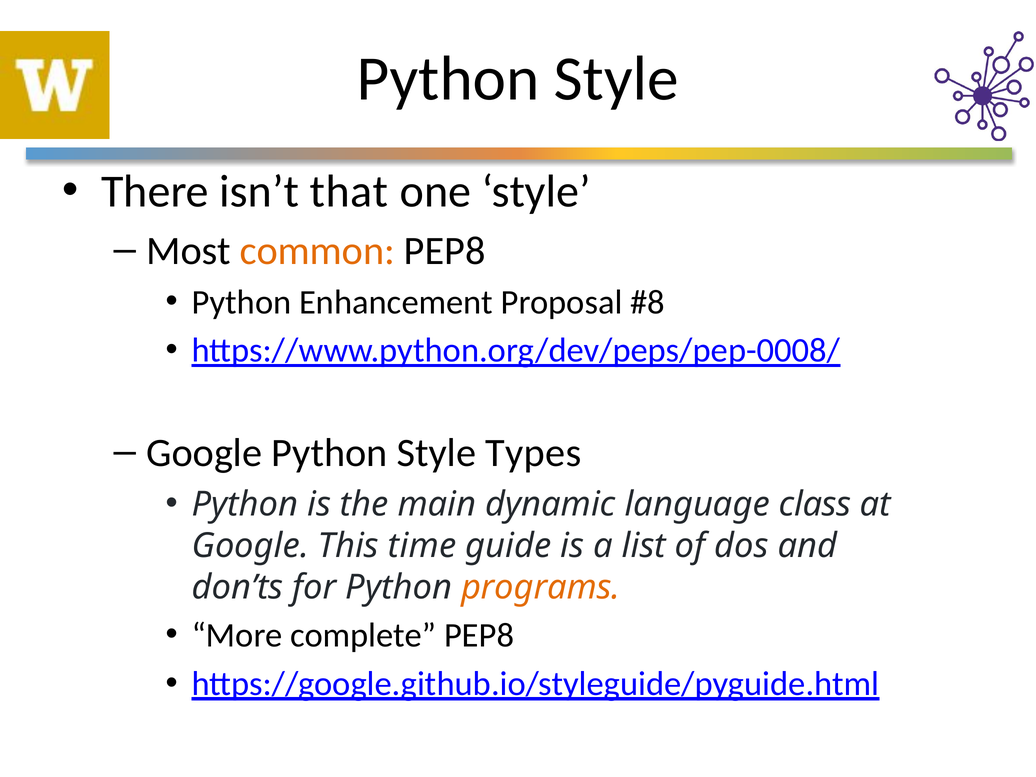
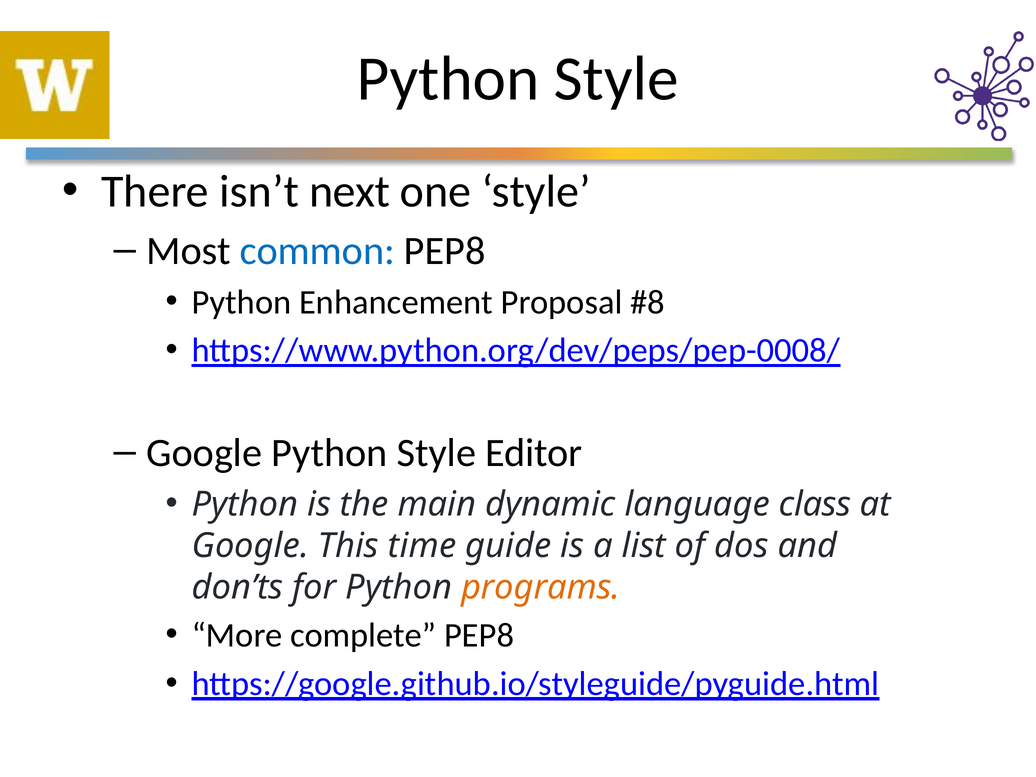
that: that -> next
common colour: orange -> blue
Types: Types -> Editor
